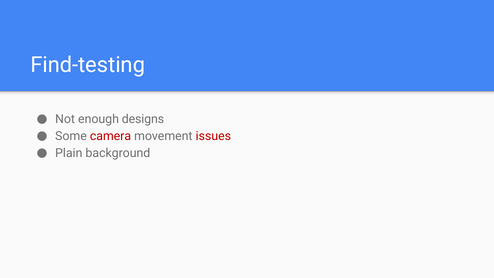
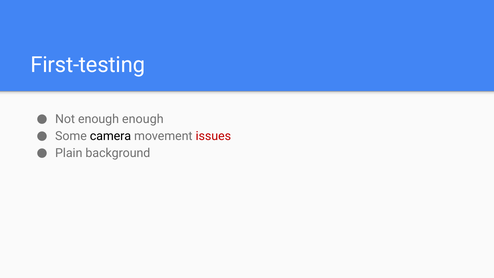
Find-testing: Find-testing -> First-testing
enough designs: designs -> enough
camera colour: red -> black
